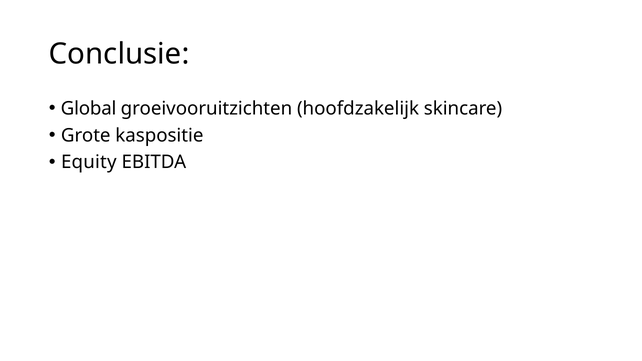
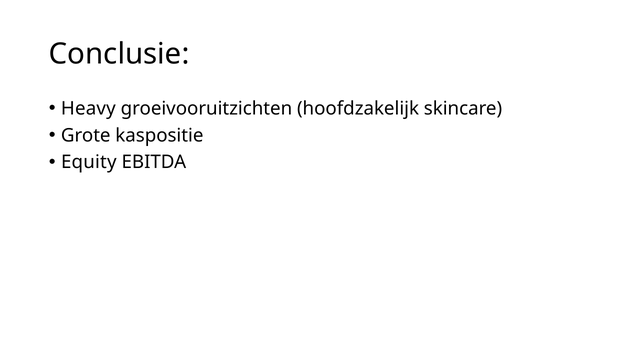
Global: Global -> Heavy
